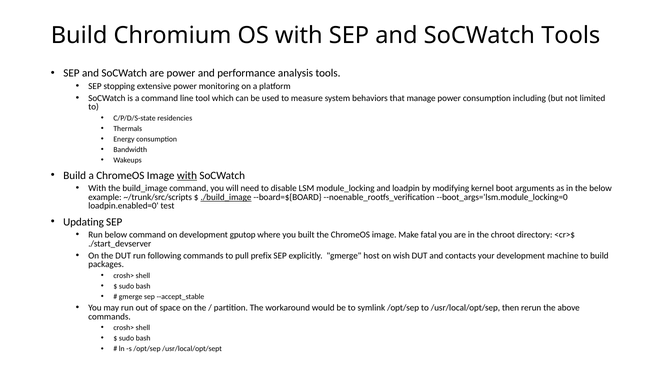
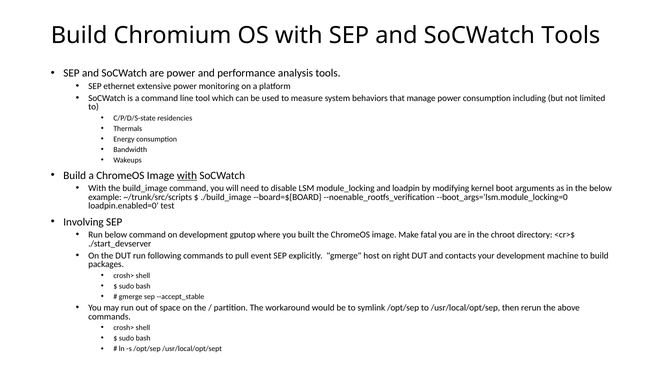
stopping: stopping -> ethernet
./build_image underline: present -> none
Updating: Updating -> Involving
prefix: prefix -> event
wish: wish -> right
